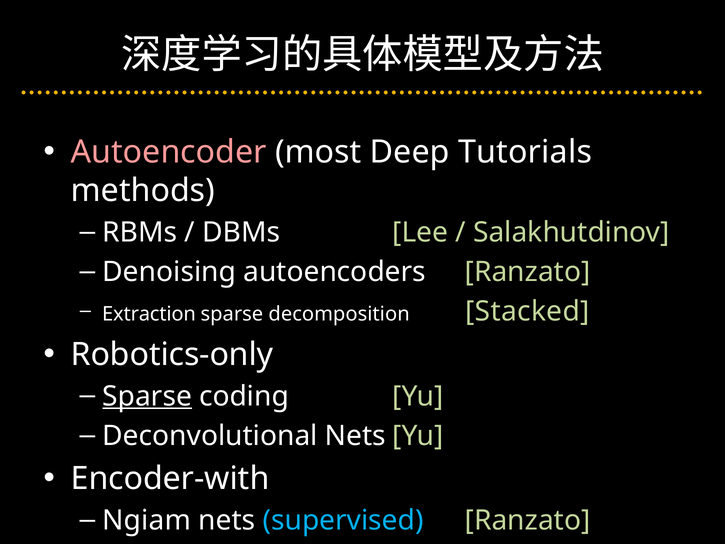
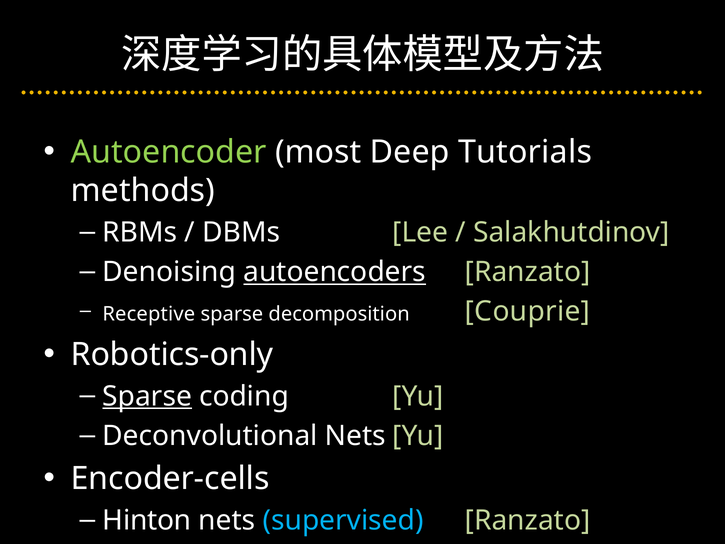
Autoencoder colour: pink -> light green
autoencoders underline: none -> present
Extraction: Extraction -> Receptive
Stacked: Stacked -> Couprie
Encoder-with: Encoder-with -> Encoder-cells
Ngiam: Ngiam -> Hinton
